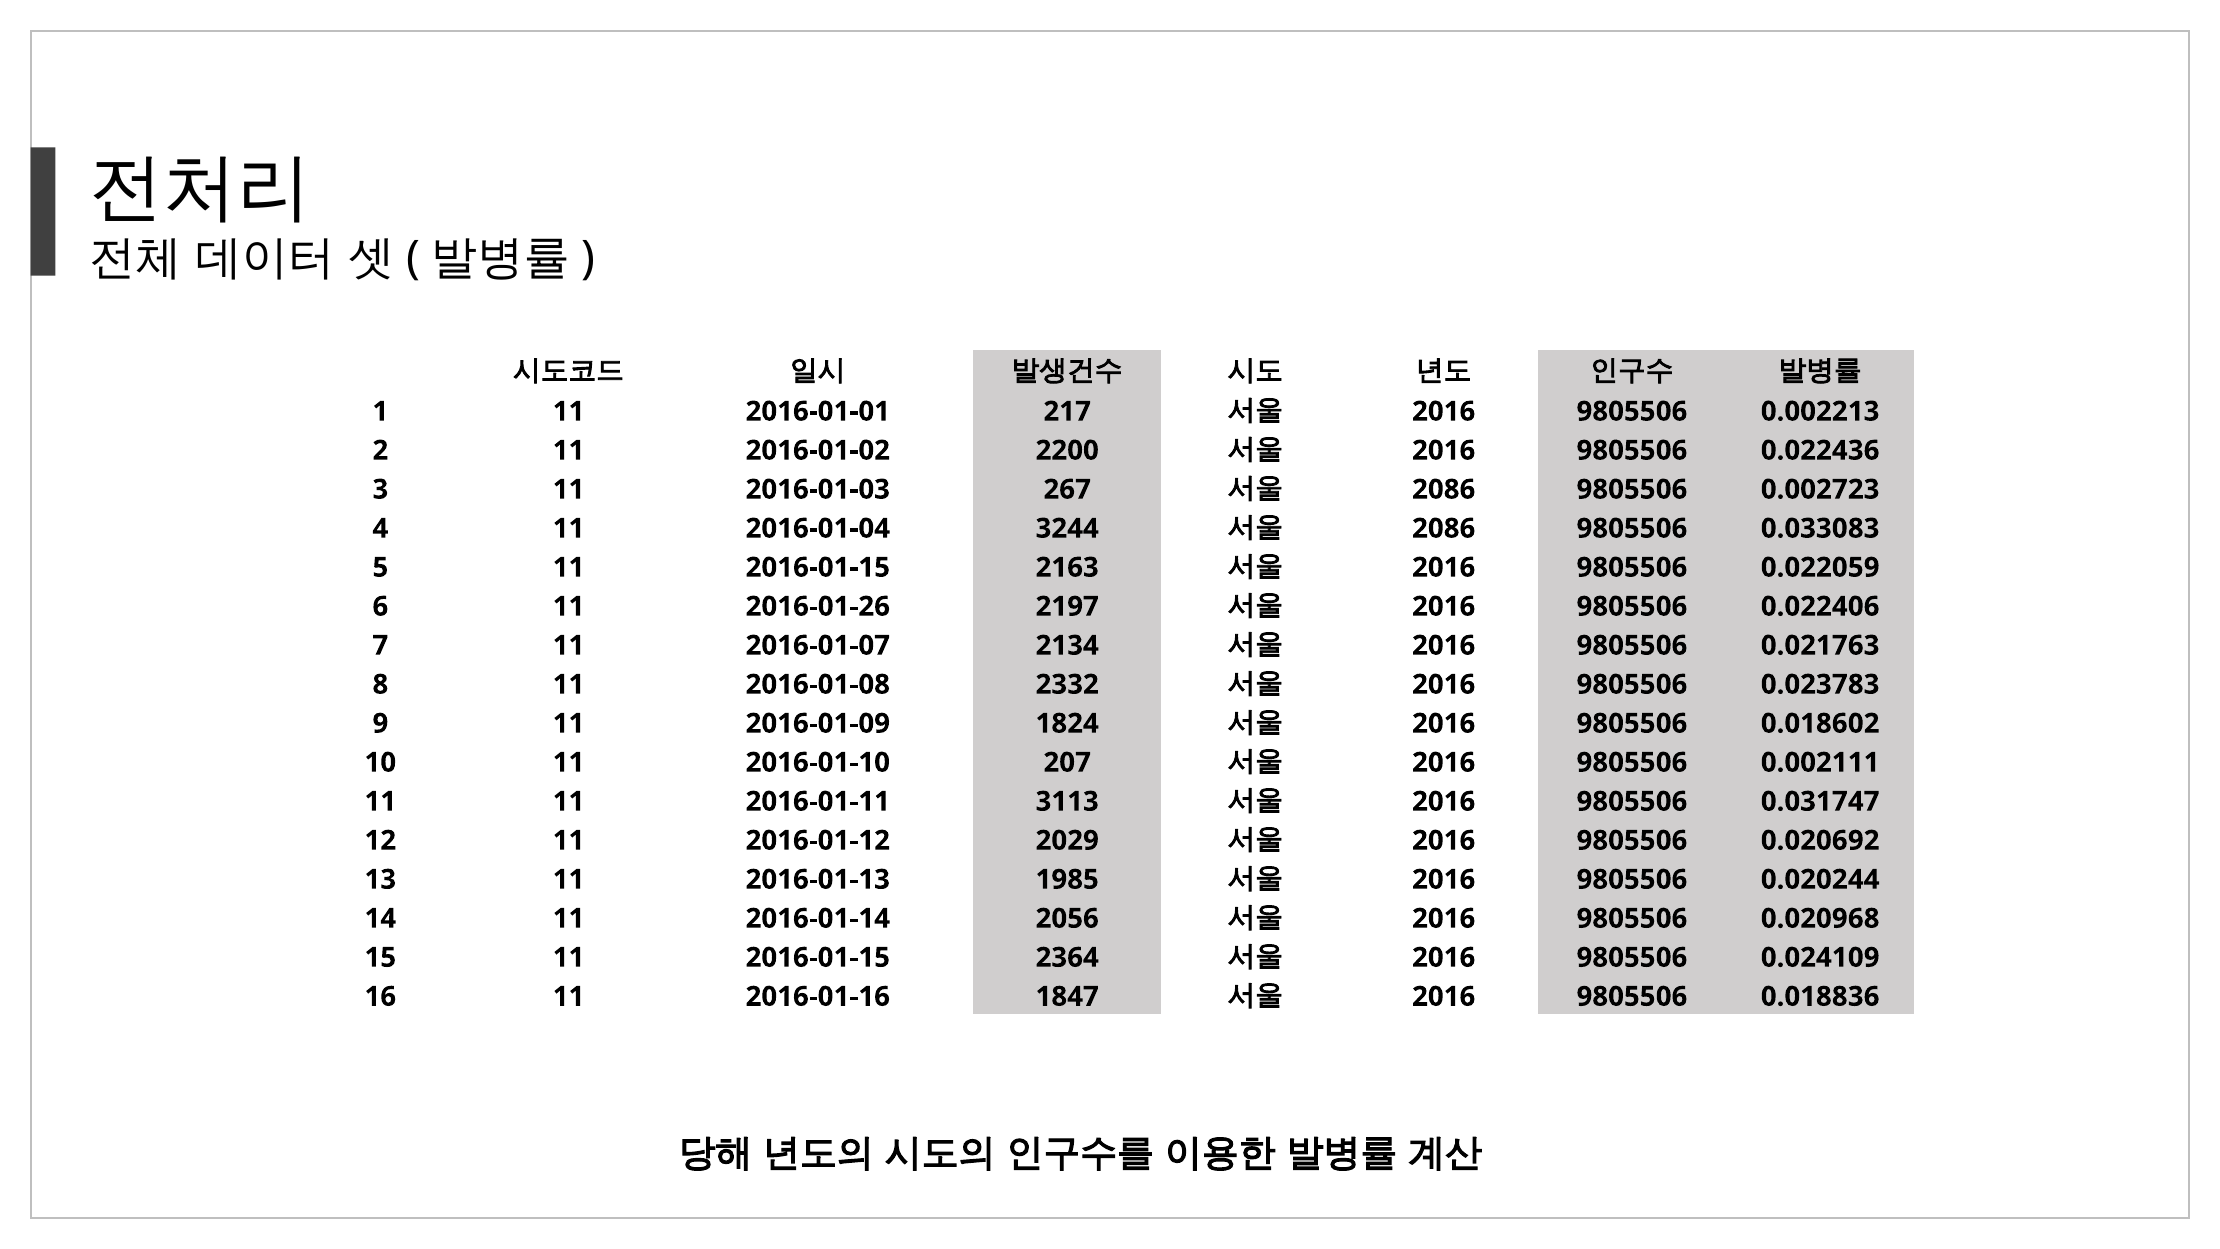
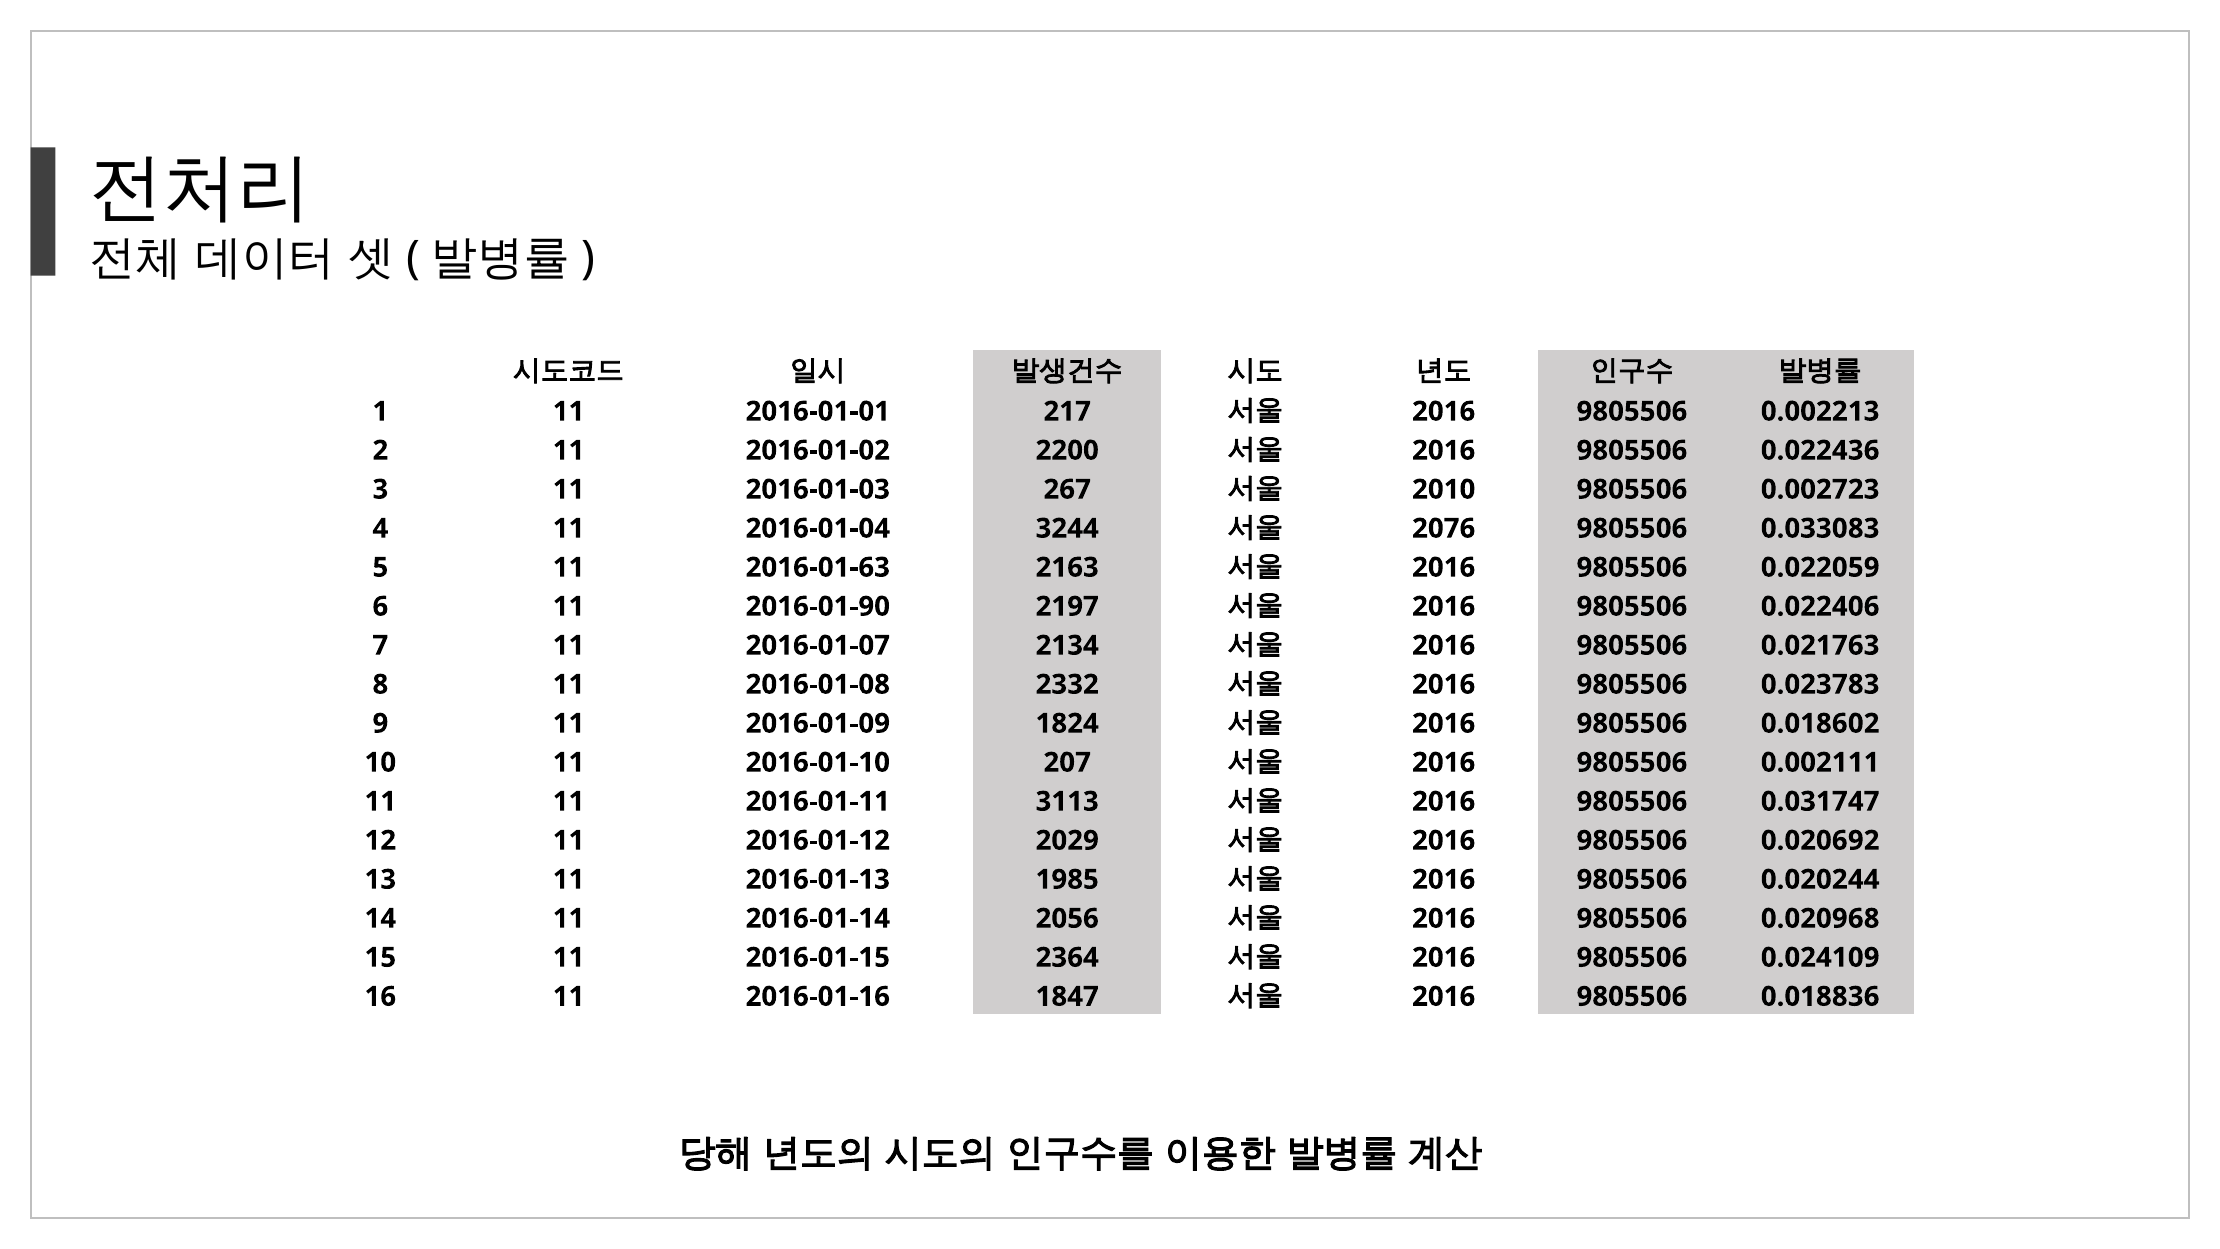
2086 at (1444, 489): 2086 -> 2010
2086 at (1444, 528): 2086 -> 2076
5 11 2016-01-15: 2016-01-15 -> 2016-01-63
2016-01-26: 2016-01-26 -> 2016-01-90
